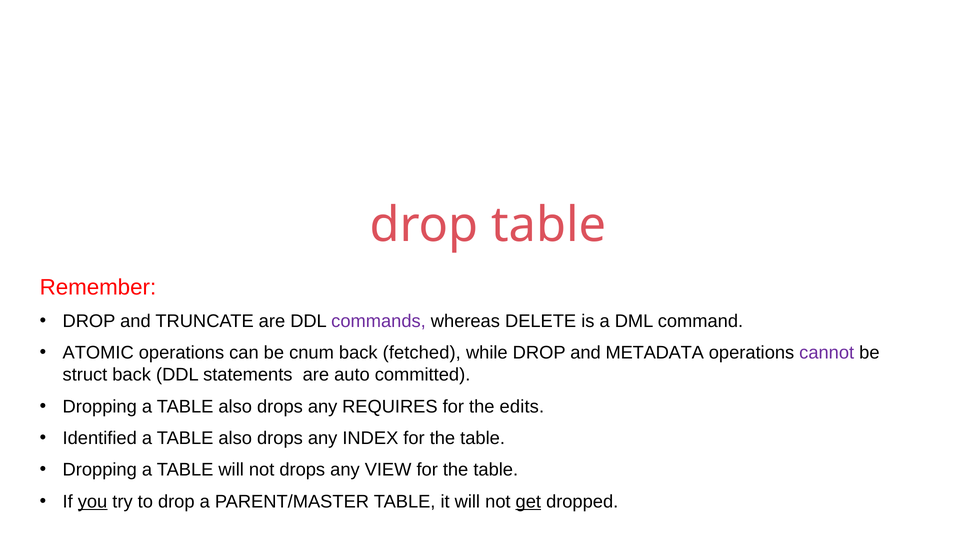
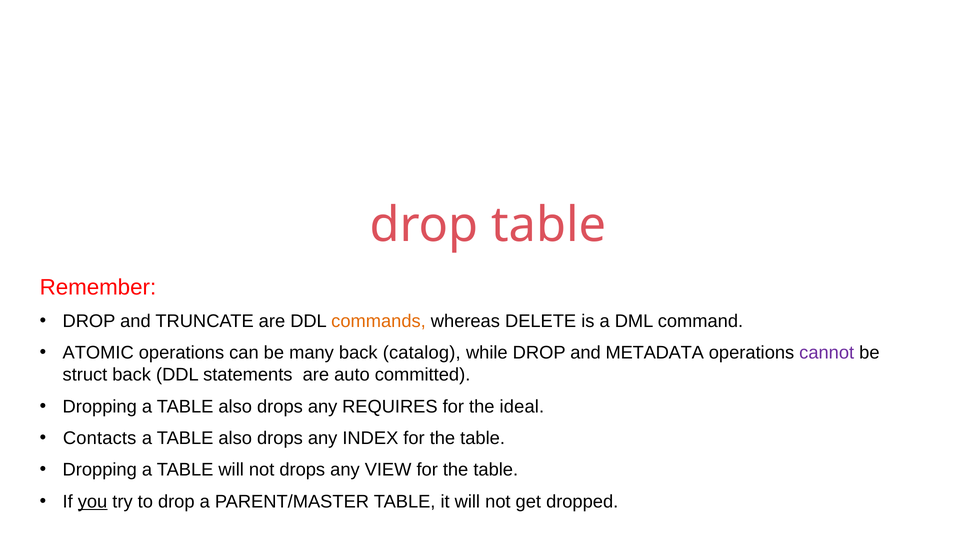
commands colour: purple -> orange
cnum: cnum -> many
fetched: fetched -> catalog
edits: edits -> ideal
Identified: Identified -> Contacts
get underline: present -> none
